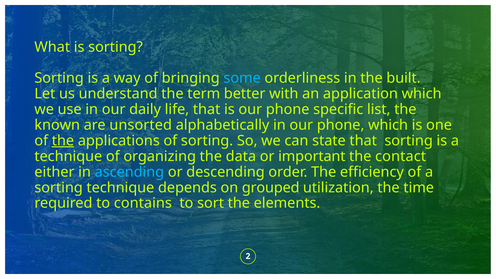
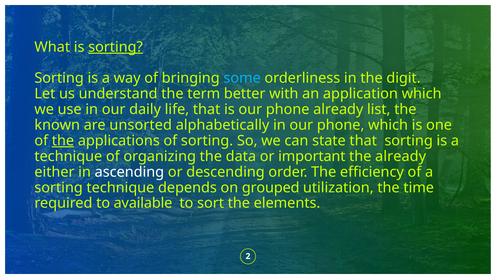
sorting at (116, 47) underline: none -> present
built: built -> digit
phone specific: specific -> already
the contact: contact -> already
ascending colour: light blue -> white
contains: contains -> available
